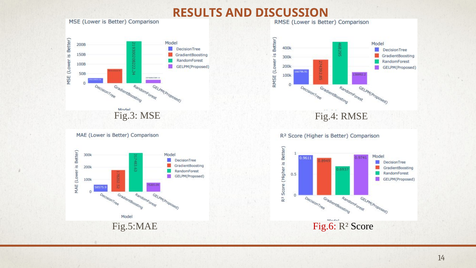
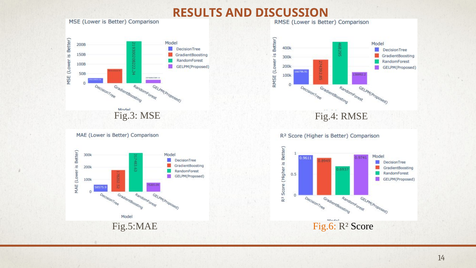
Fig.6 colour: red -> orange
